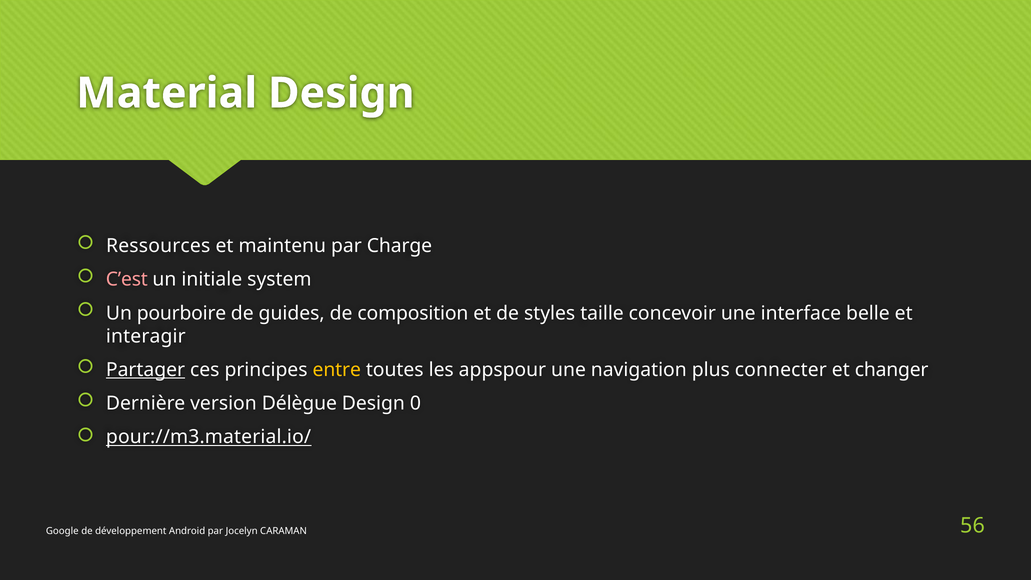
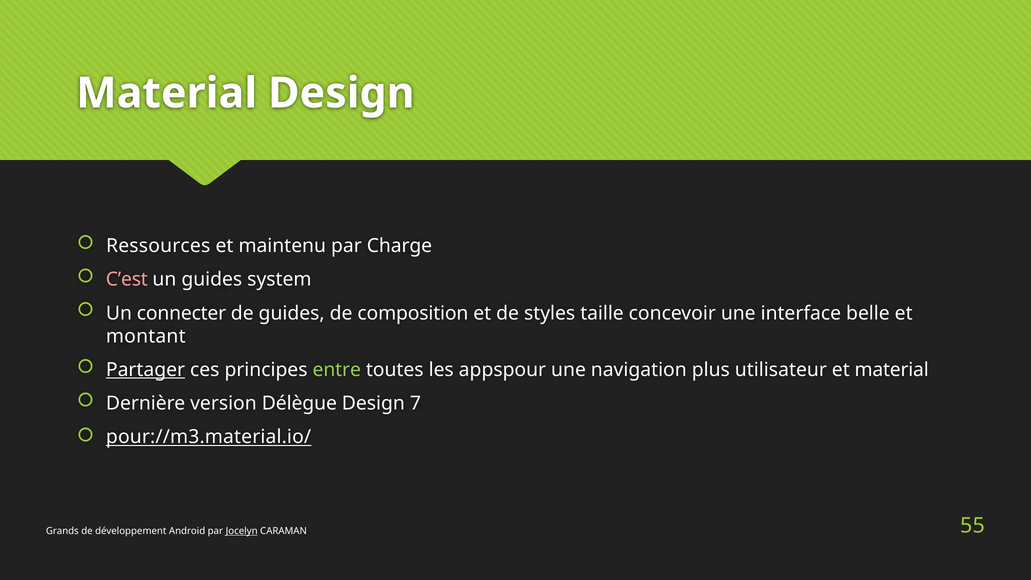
un initiale: initiale -> guides
pourboire: pourboire -> connecter
interagir: interagir -> montant
entre colour: yellow -> light green
connecter: connecter -> utilisateur
et changer: changer -> material
0: 0 -> 7
Google: Google -> Grands
Jocelyn underline: none -> present
56: 56 -> 55
